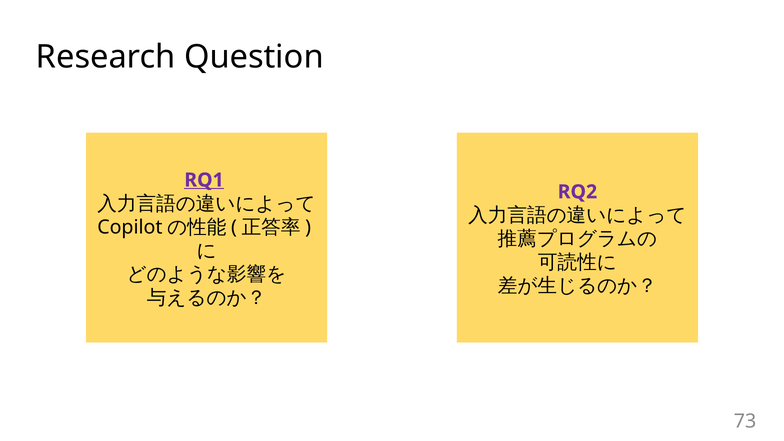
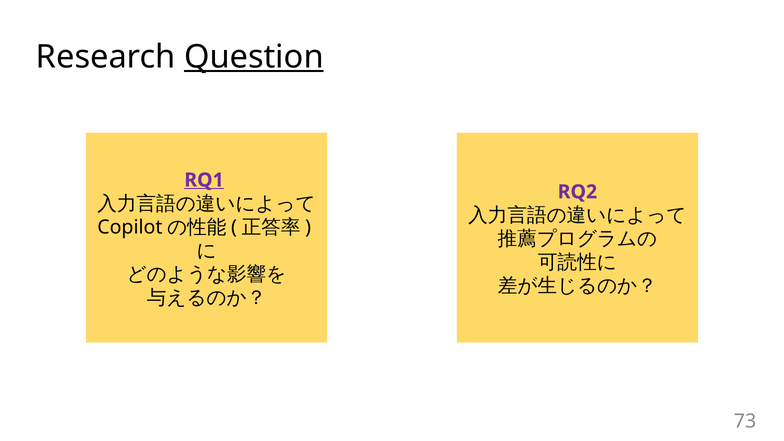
Question underline: none -> present
